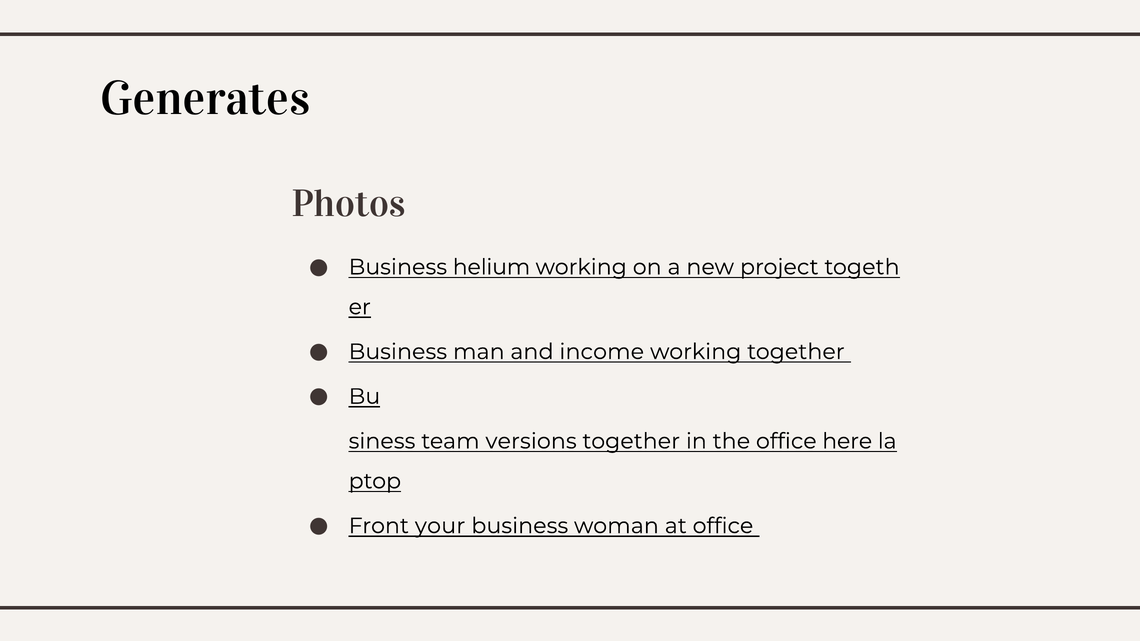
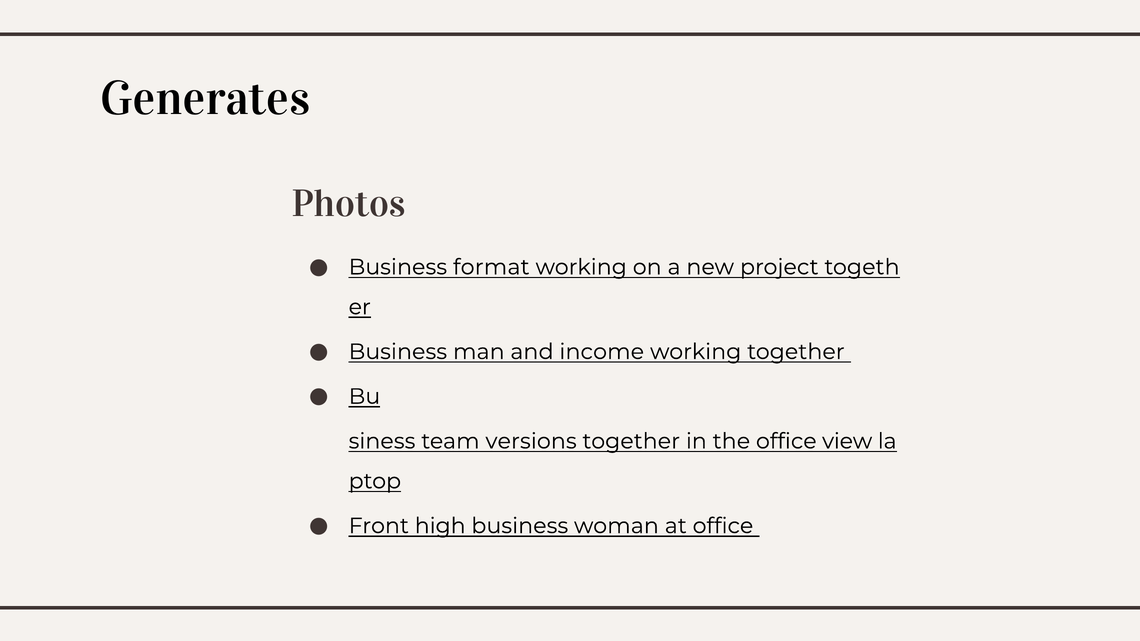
helium: helium -> format
here: here -> view
your: your -> high
